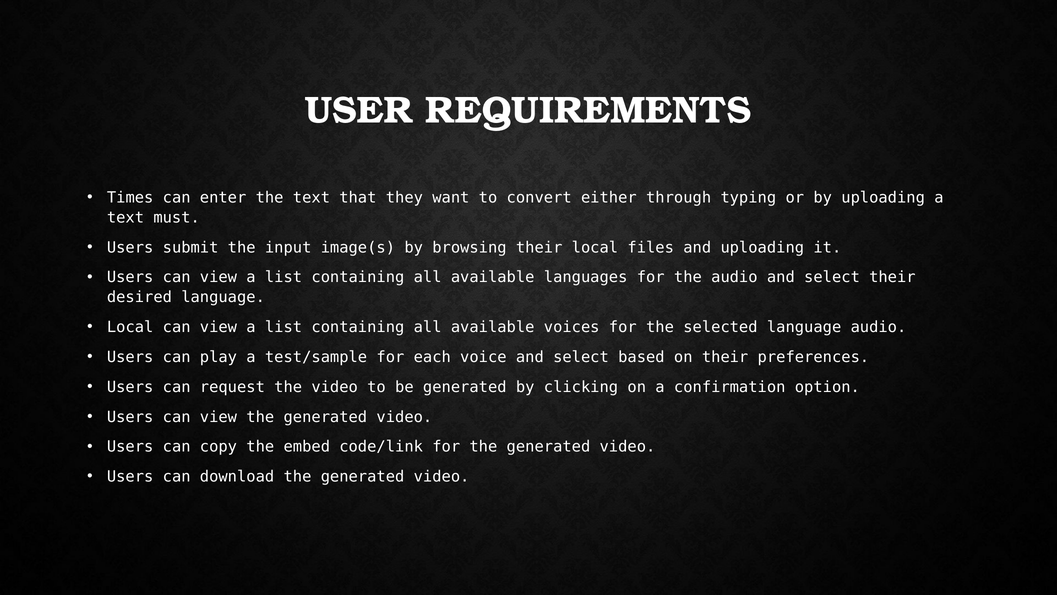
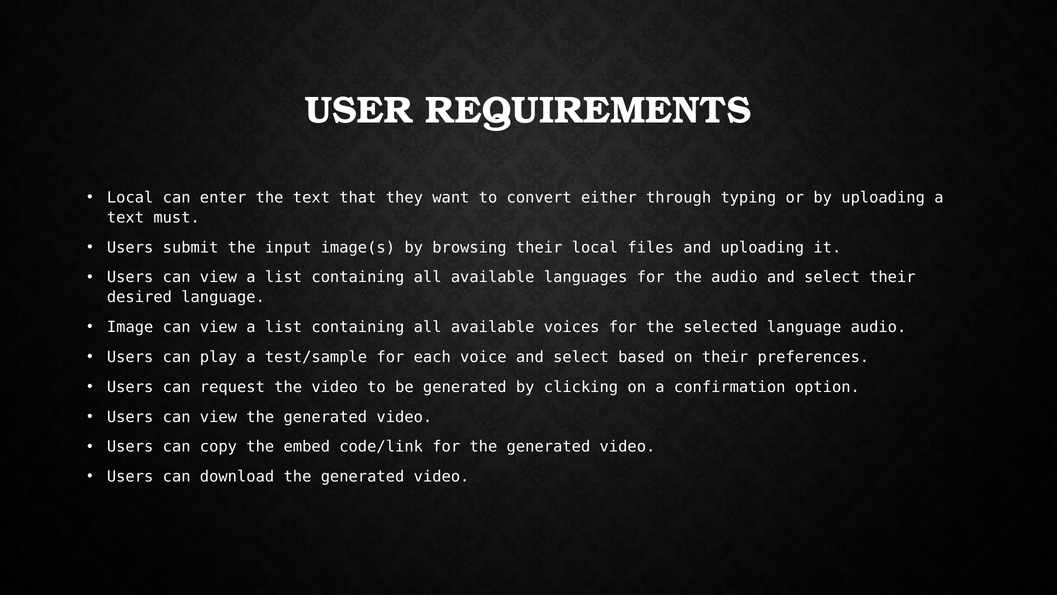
Times at (130, 197): Times -> Local
Local at (130, 327): Local -> Image
